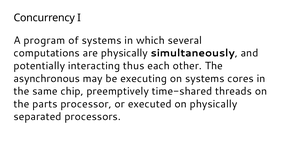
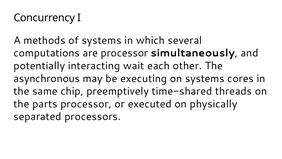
program: program -> methods
are physically: physically -> processor
thus: thus -> wait
